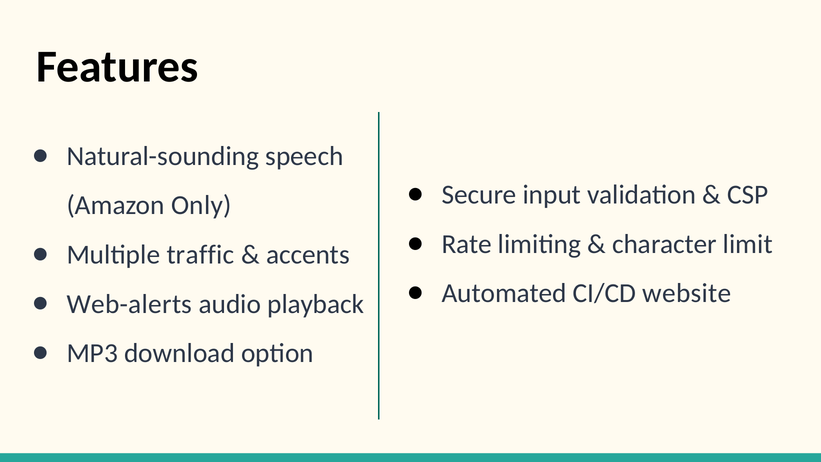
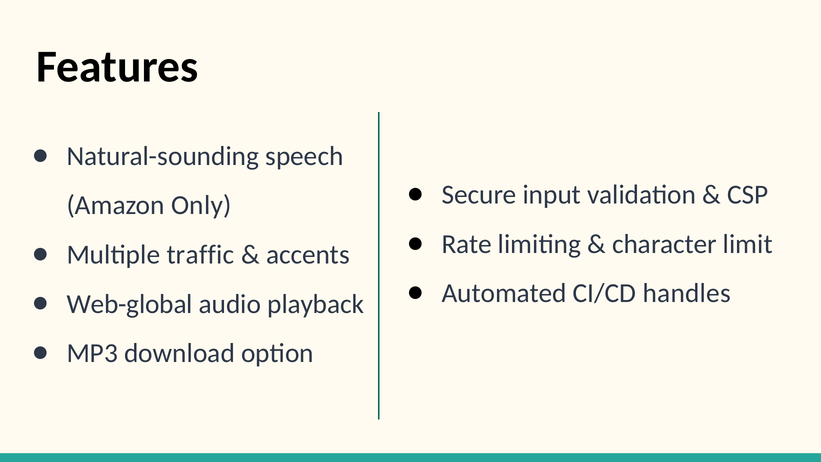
website: website -> handles
Web-alerts: Web-alerts -> Web-global
